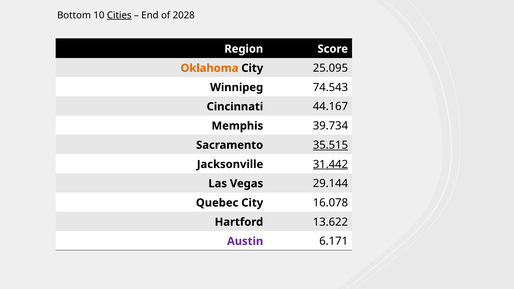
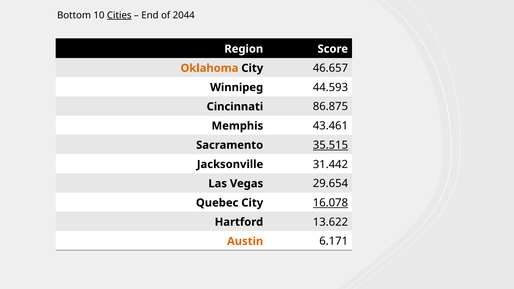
2028: 2028 -> 2044
25.095: 25.095 -> 46.657
74.543: 74.543 -> 44.593
44.167: 44.167 -> 86.875
39.734: 39.734 -> 43.461
31.442 underline: present -> none
29.144: 29.144 -> 29.654
16.078 underline: none -> present
Austin colour: purple -> orange
